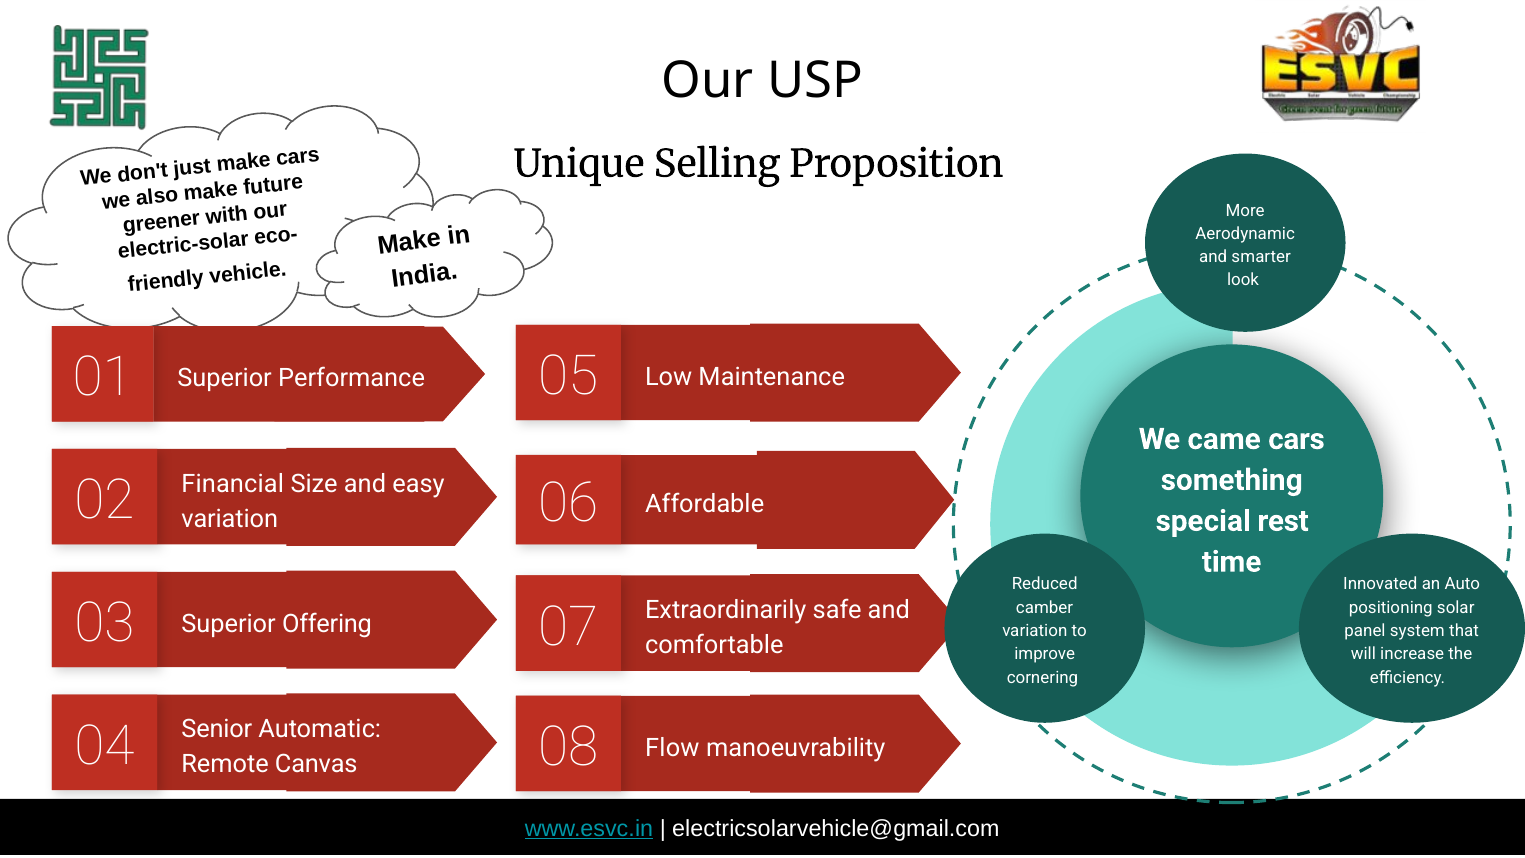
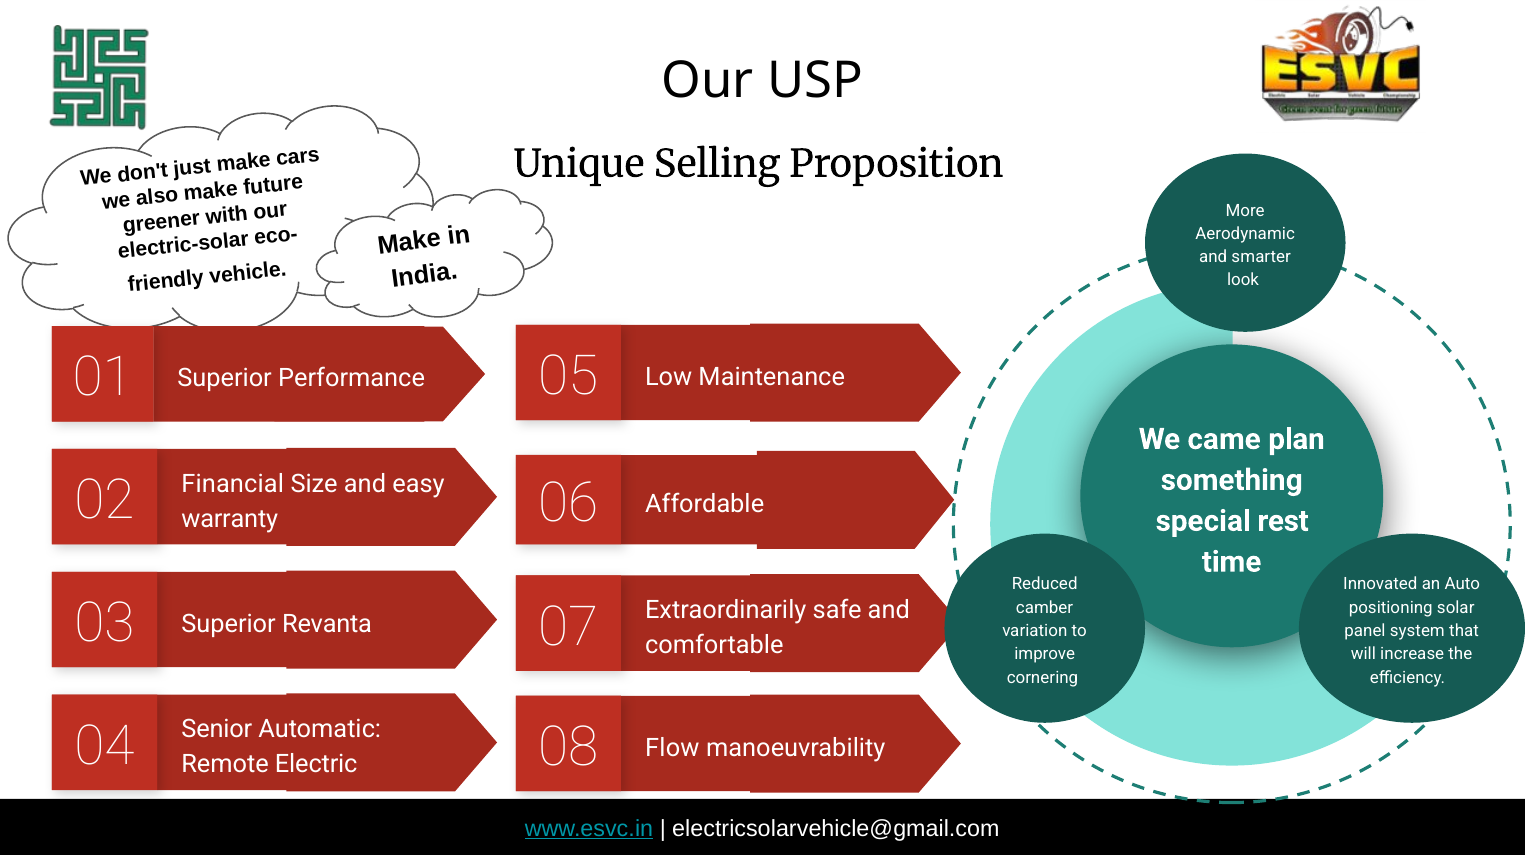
came cars: cars -> plan
variation at (230, 519): variation -> warranty
Offering: Offering -> Revanta
Canvas: Canvas -> Electric
